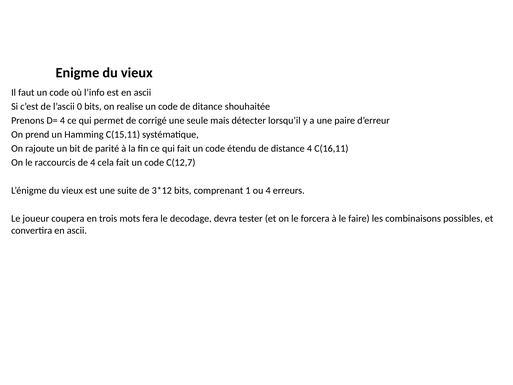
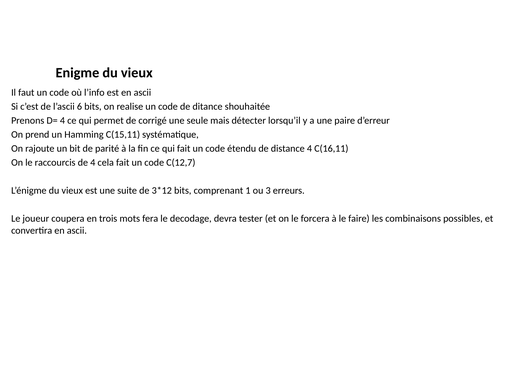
0: 0 -> 6
ou 4: 4 -> 3
